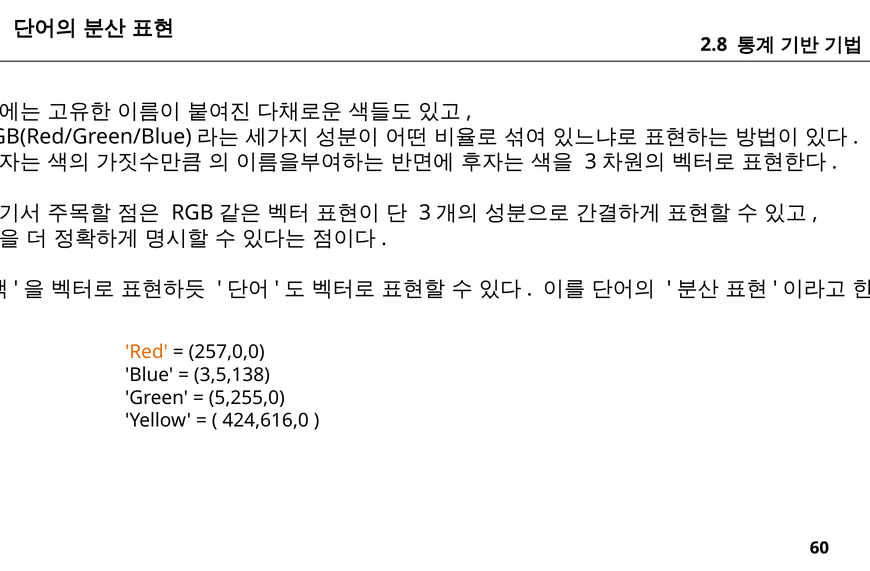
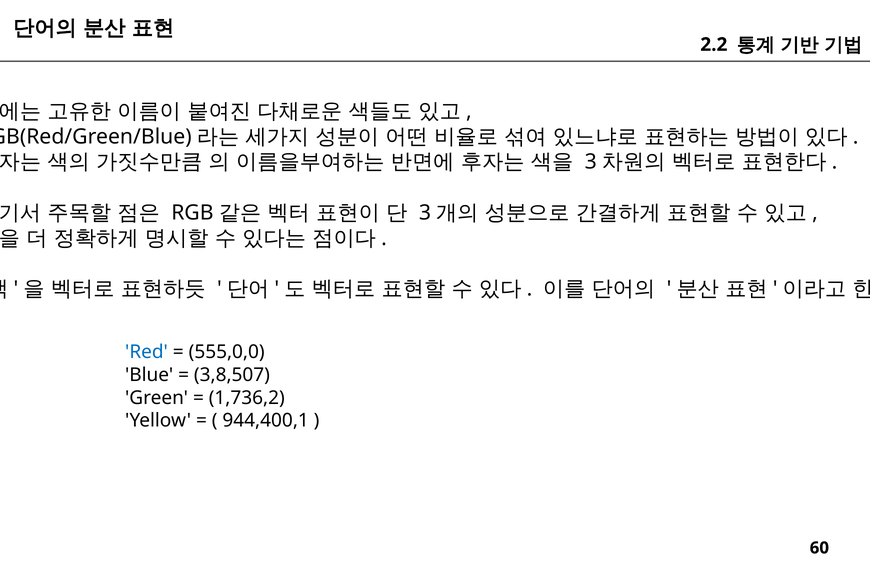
2.8: 2.8 -> 2.2
Red colour: orange -> blue
257,0,0: 257,0,0 -> 555,0,0
3,5,138: 3,5,138 -> 3,8,507
5,255,0: 5,255,0 -> 1,736,2
424,616,0: 424,616,0 -> 944,400,1
